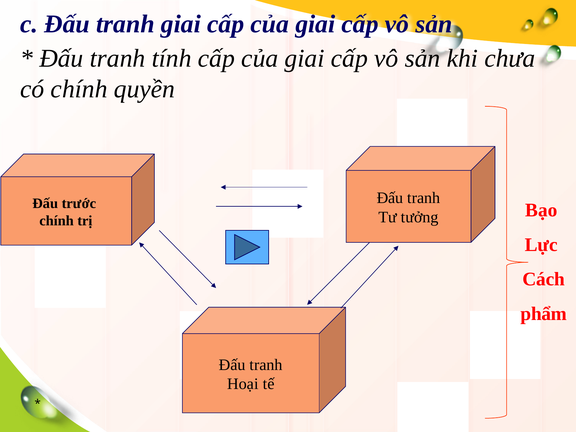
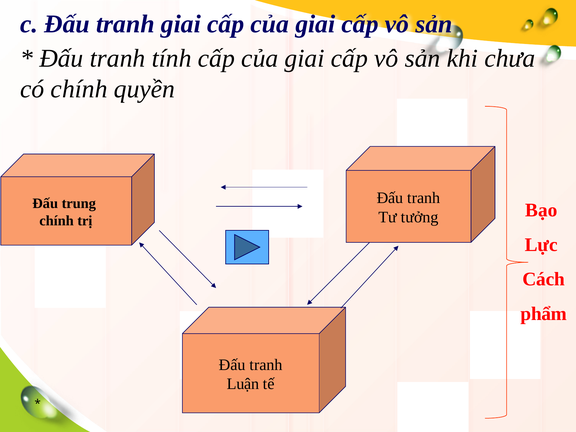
trước: trước -> trung
Hoại: Hoại -> Luận
